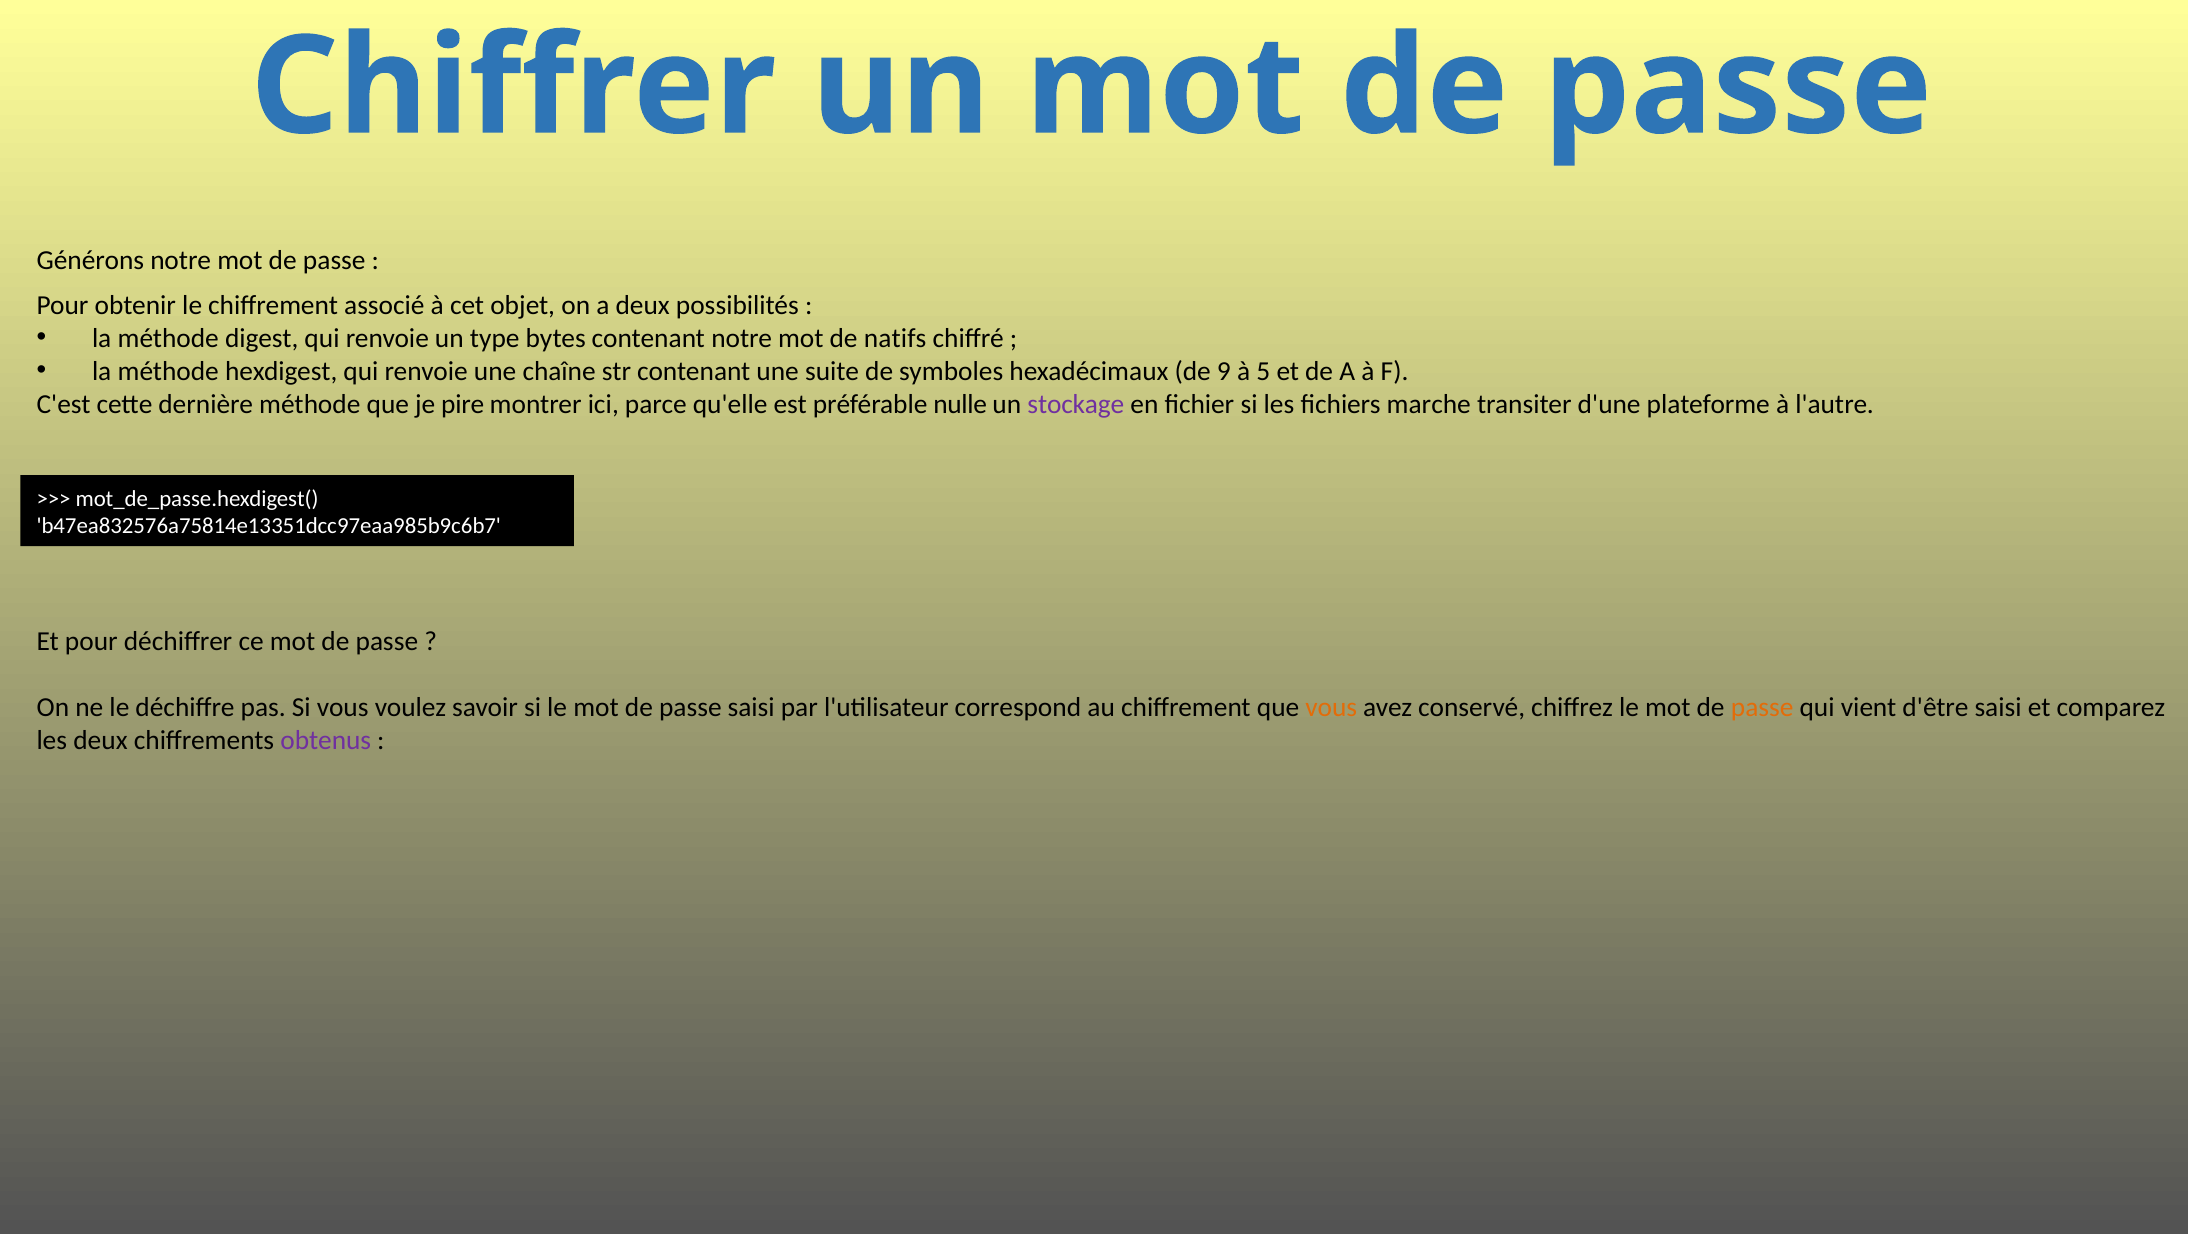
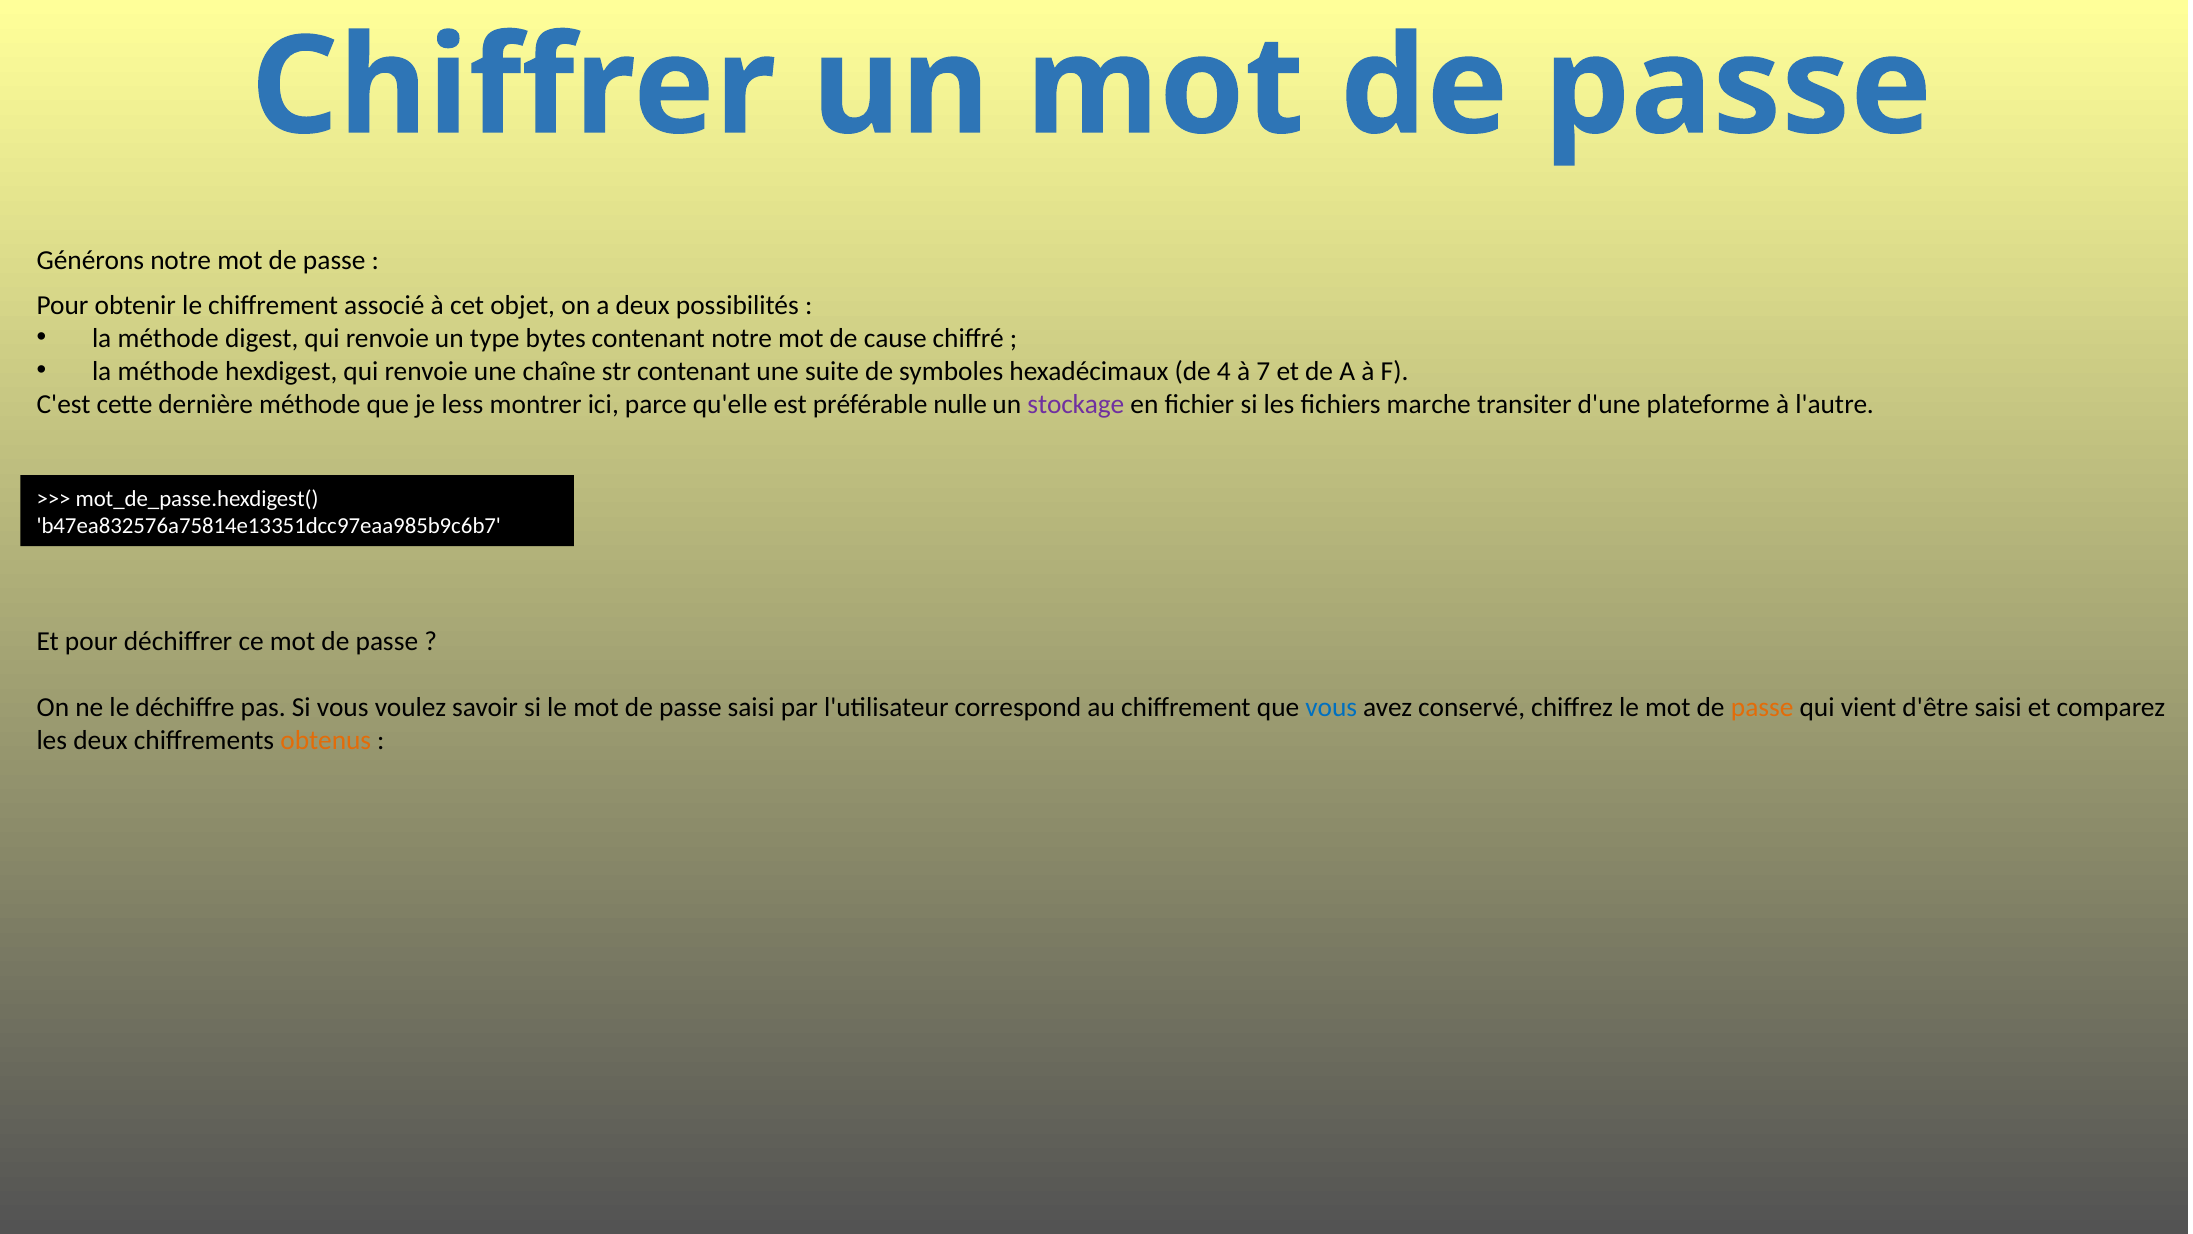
natifs: natifs -> cause
9: 9 -> 4
5: 5 -> 7
pire: pire -> less
vous at (1331, 707) colour: orange -> blue
obtenus colour: purple -> orange
